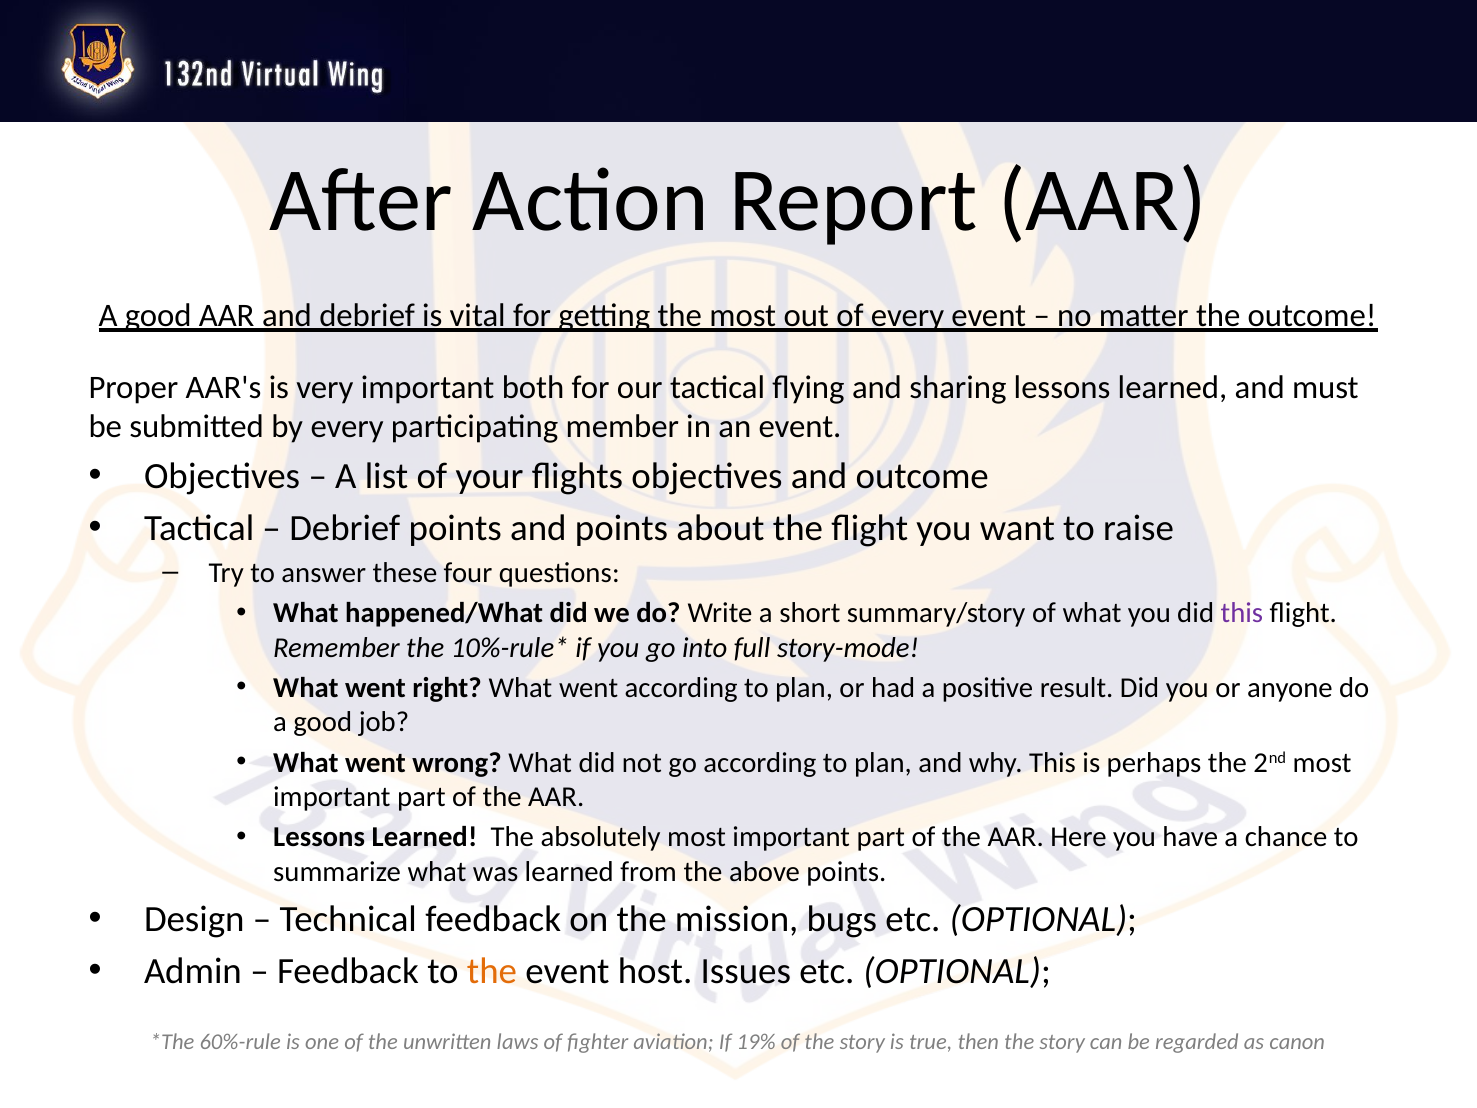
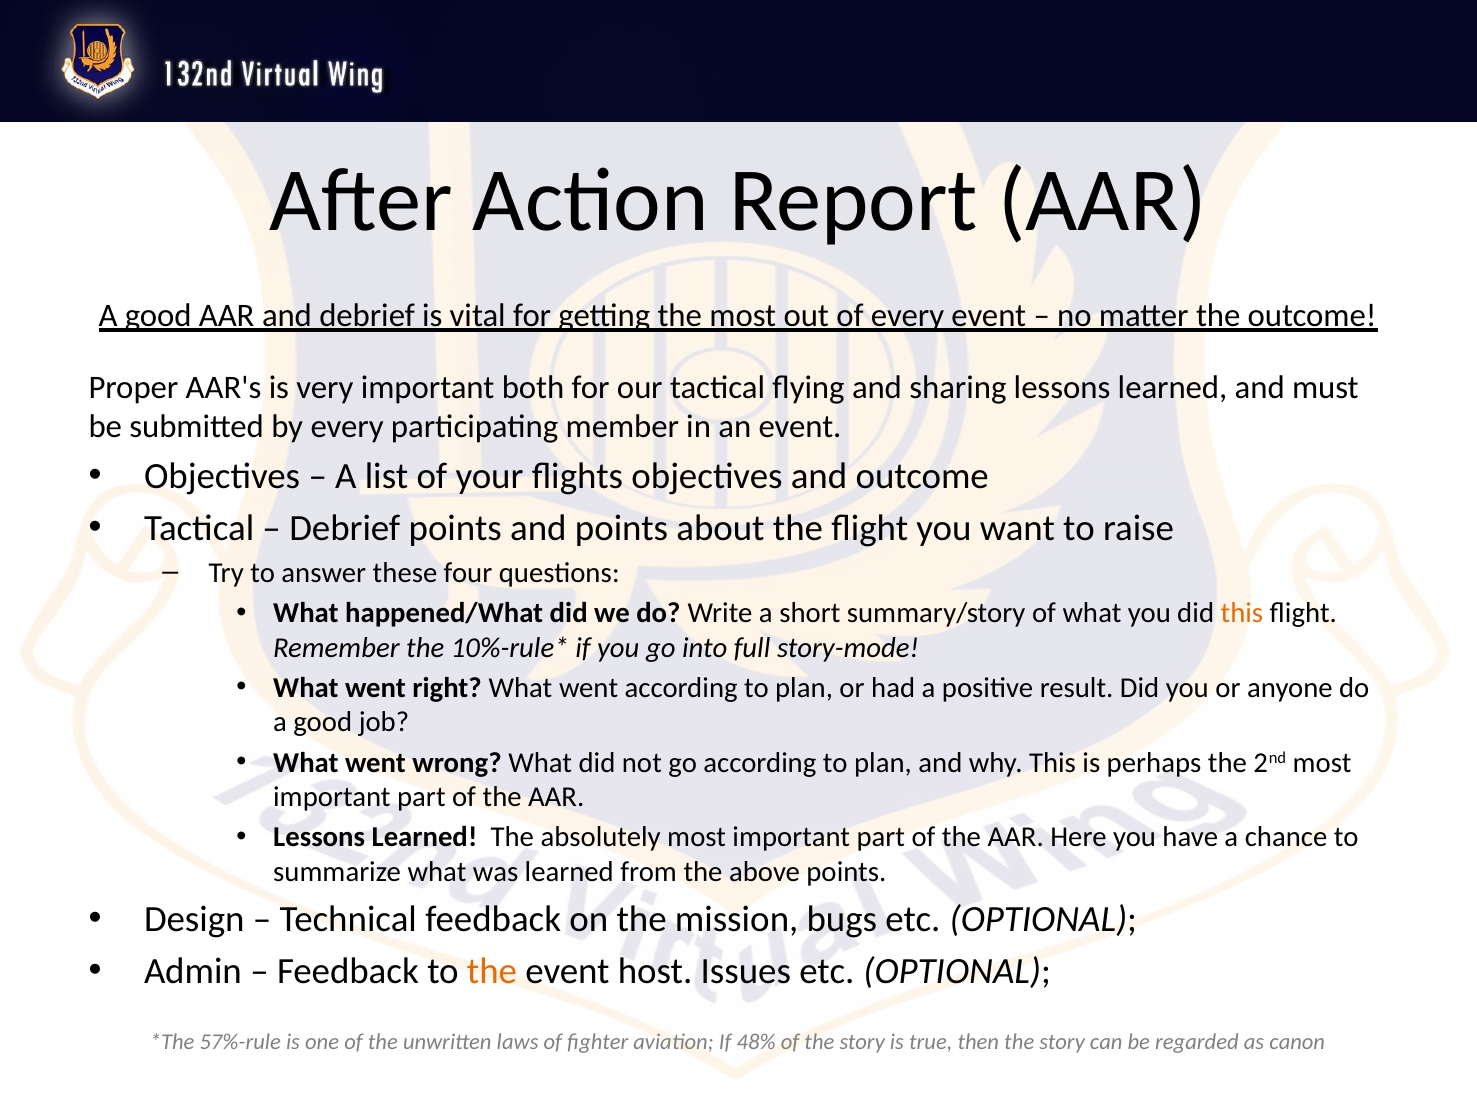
this at (1242, 613) colour: purple -> orange
60%-rule: 60%-rule -> 57%-rule
19%: 19% -> 48%
